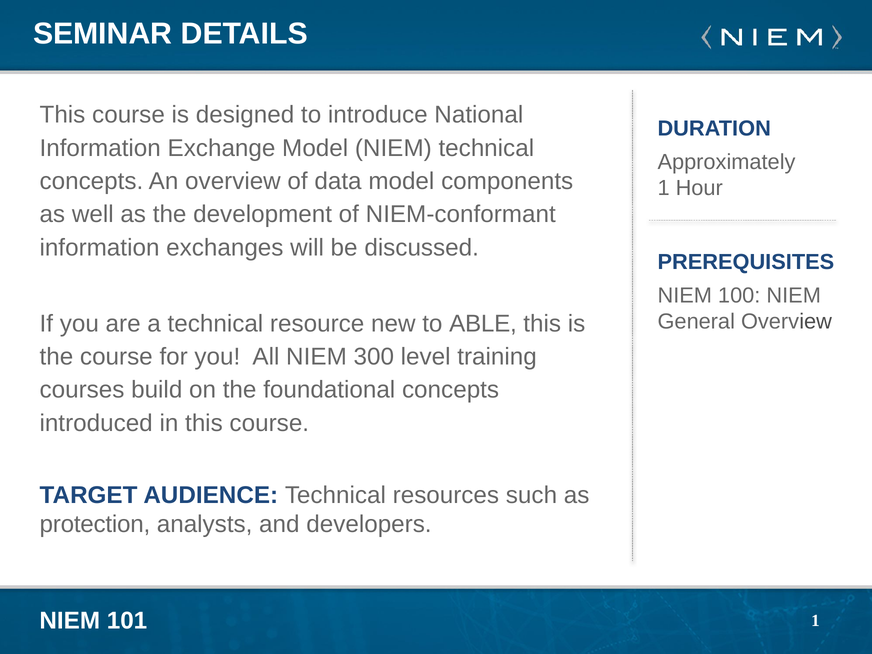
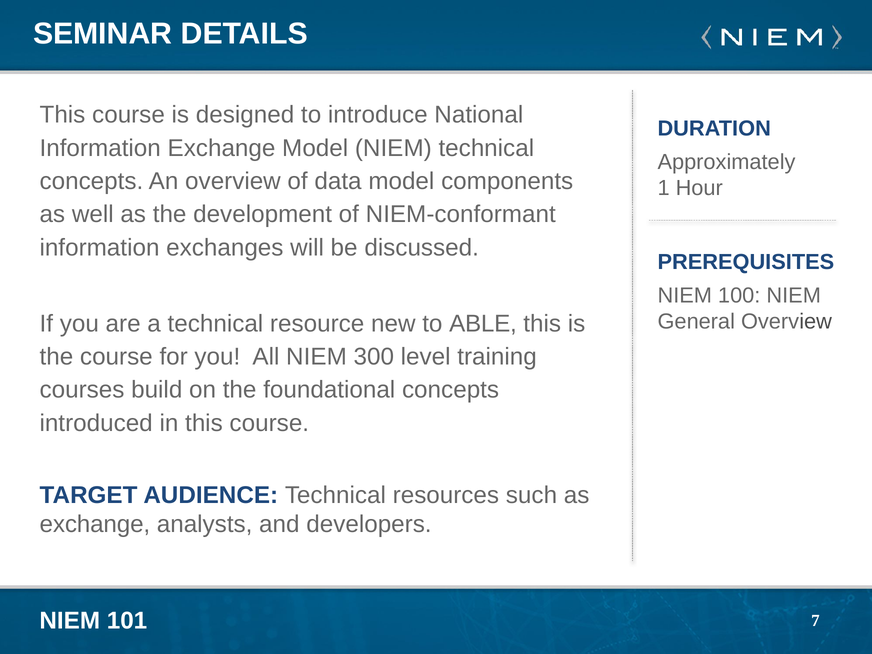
protection at (95, 524): protection -> exchange
1 at (815, 621): 1 -> 7
